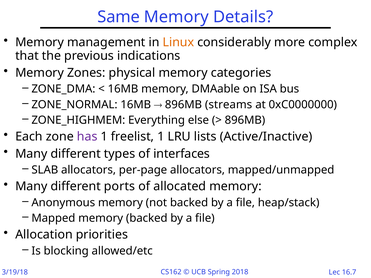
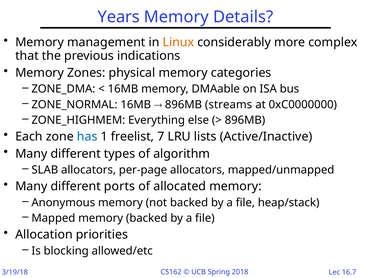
Same: Same -> Years
has colour: purple -> blue
freelist 1: 1 -> 7
interfaces: interfaces -> algorithm
